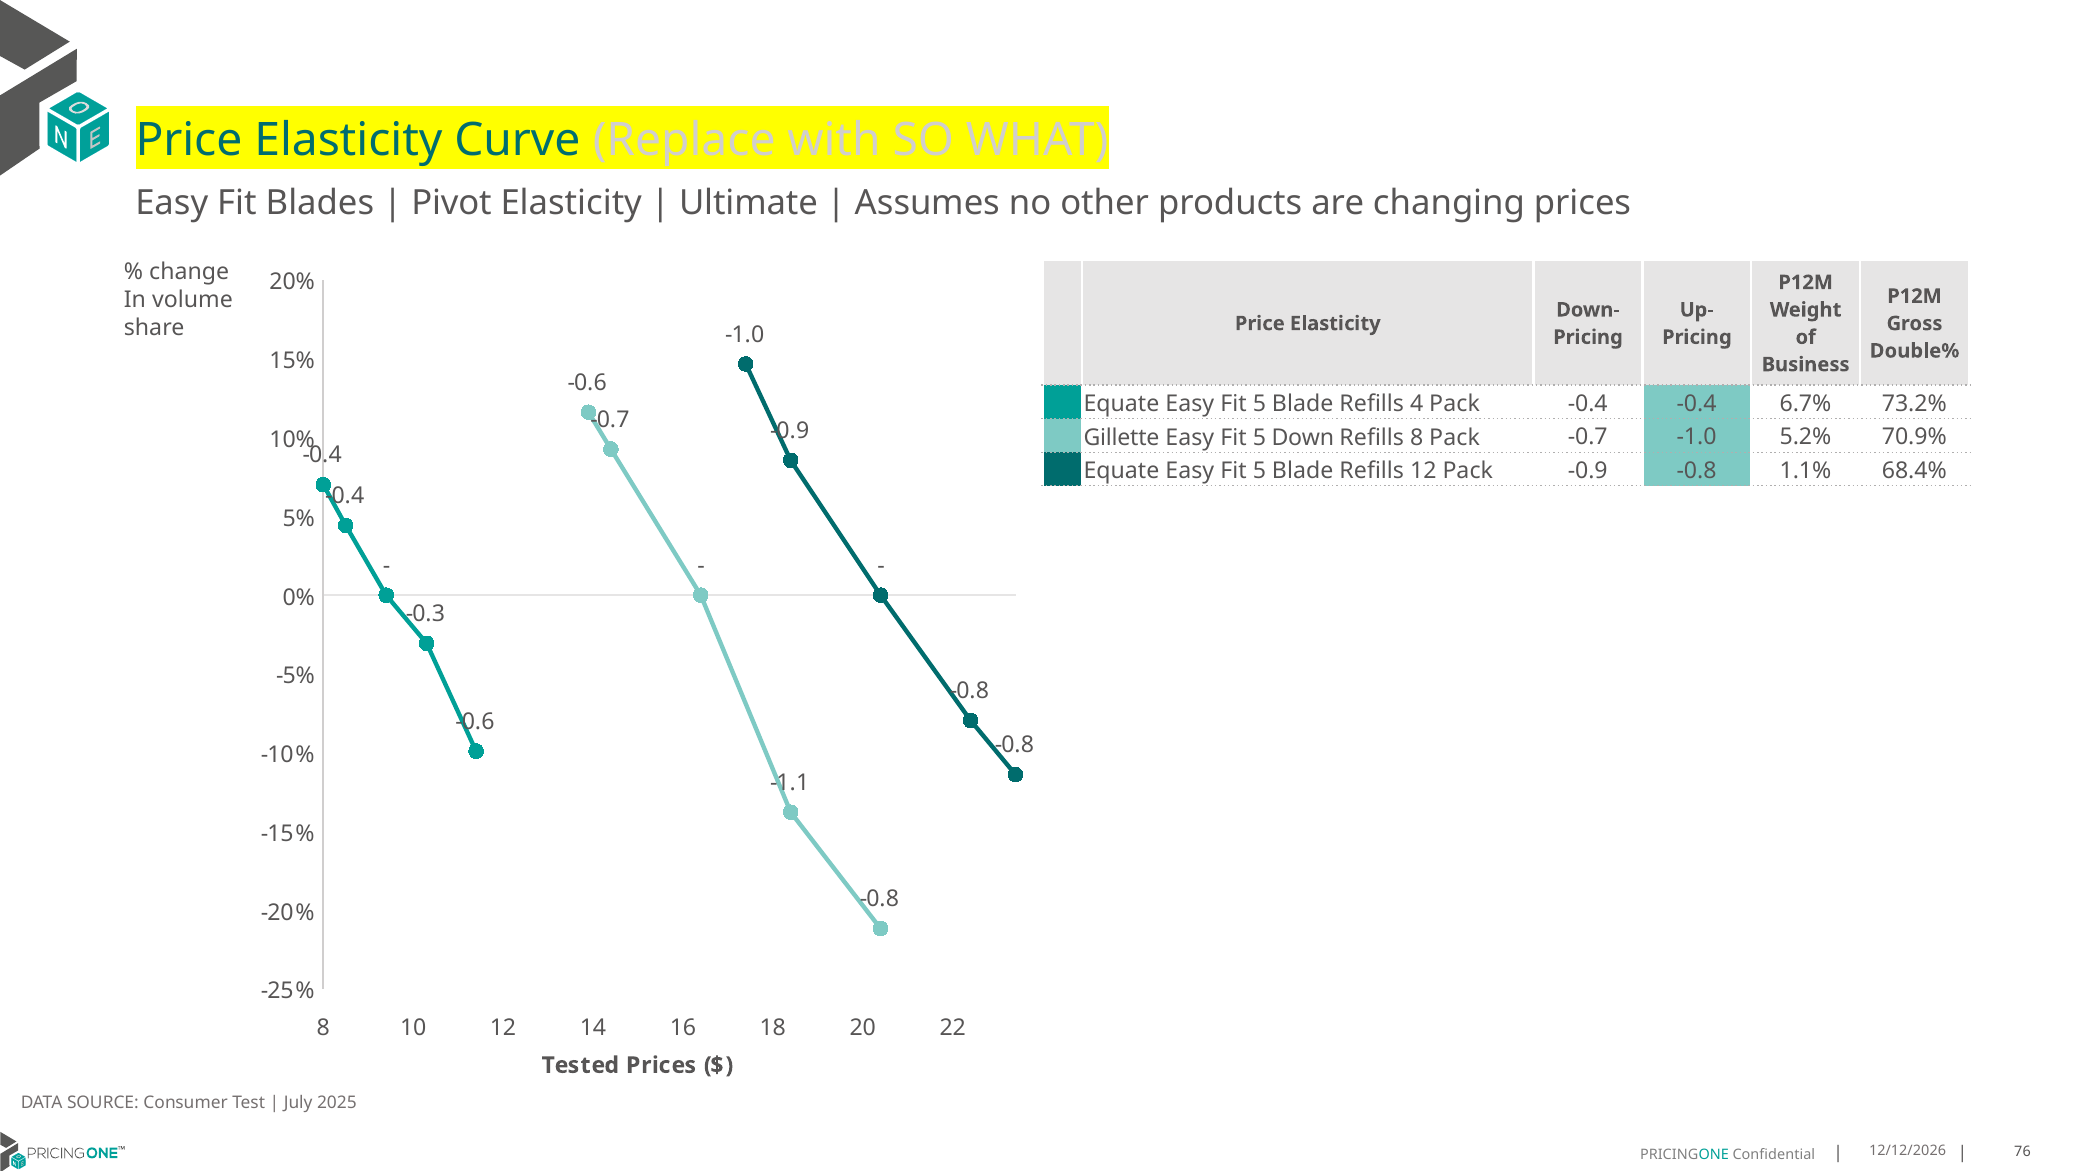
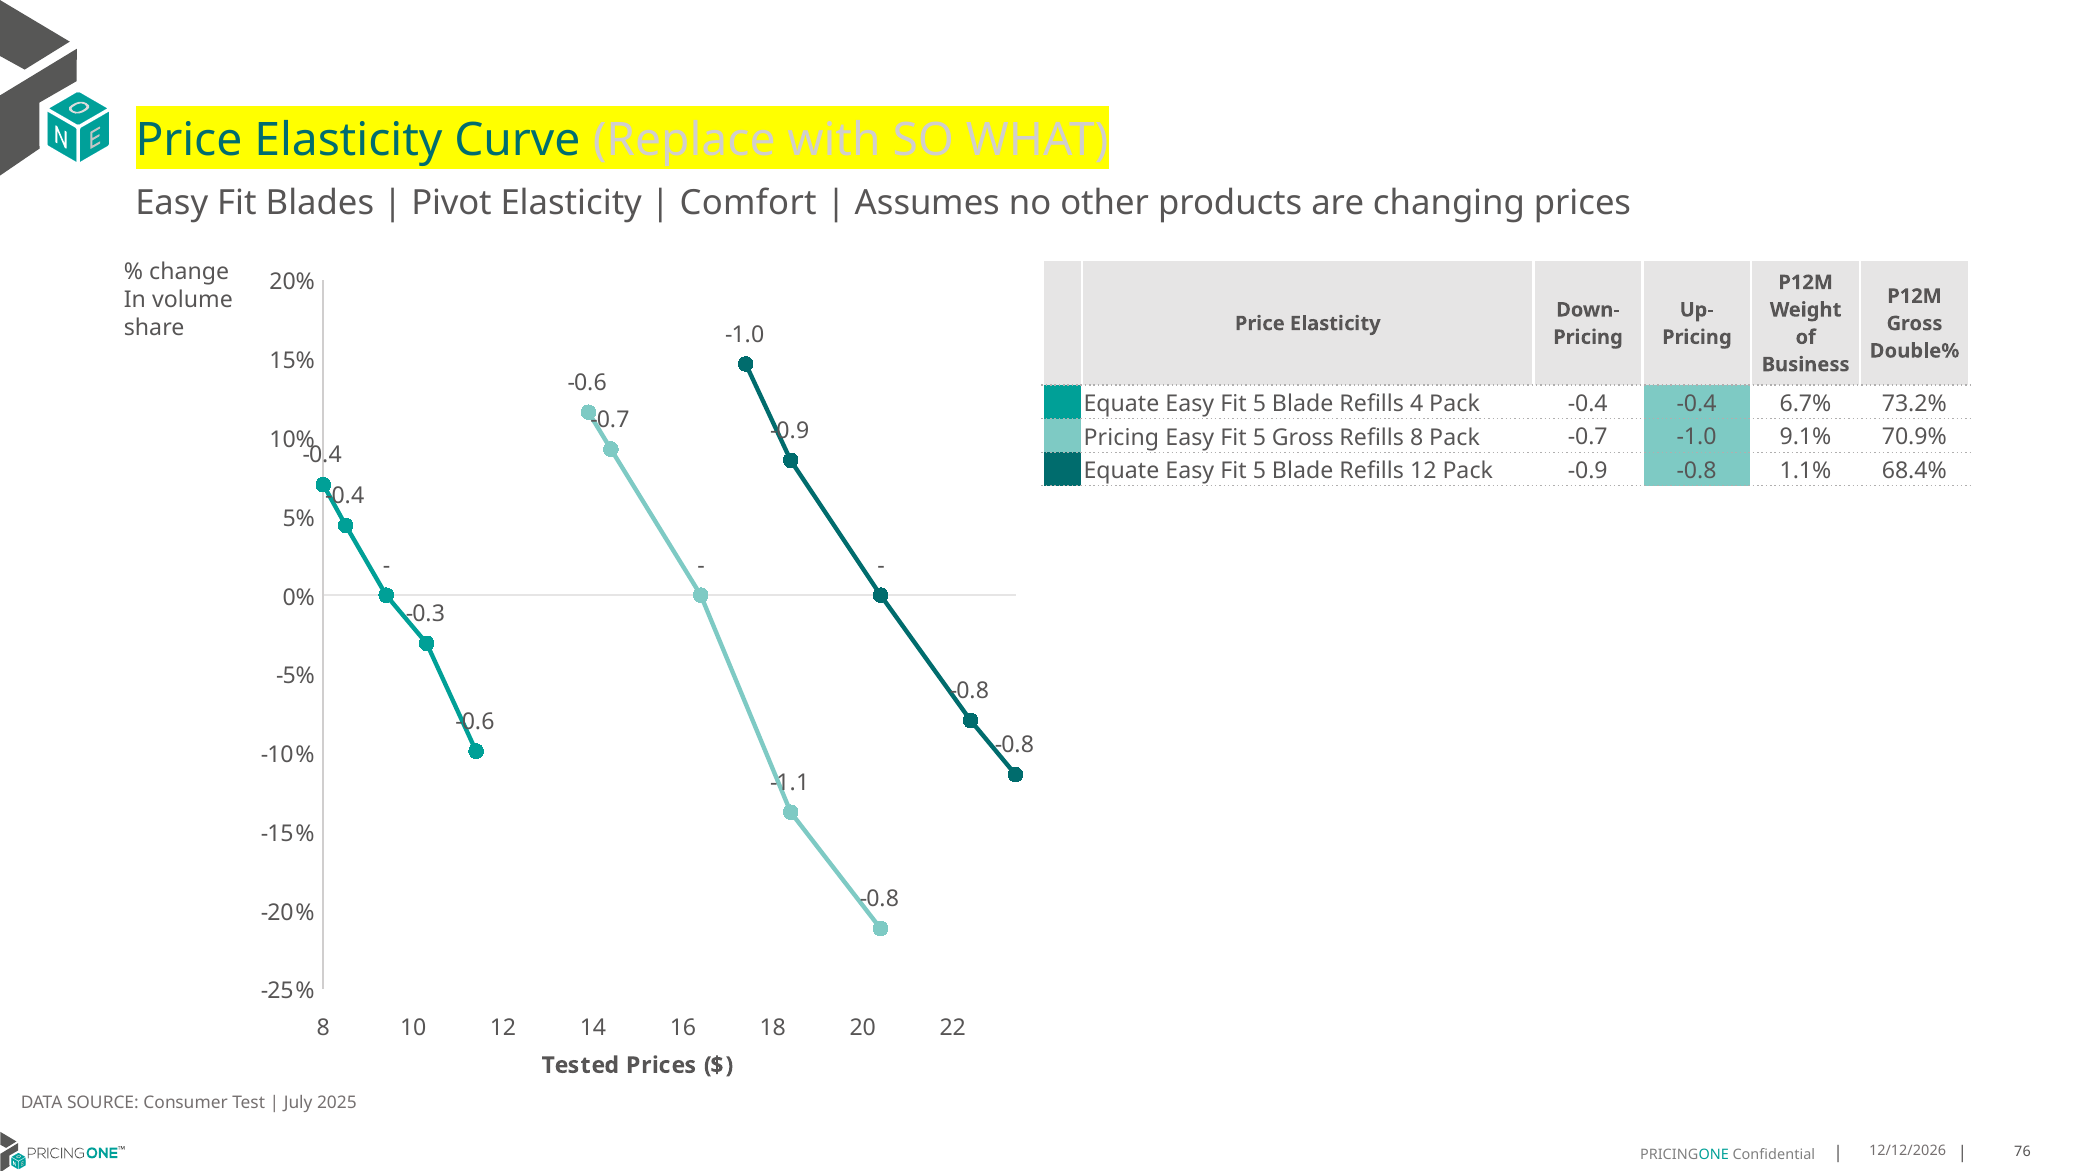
Ultimate: Ultimate -> Comfort
Gillette at (1122, 438): Gillette -> Pricing
5 Down: Down -> Gross
5.2%: 5.2% -> 9.1%
